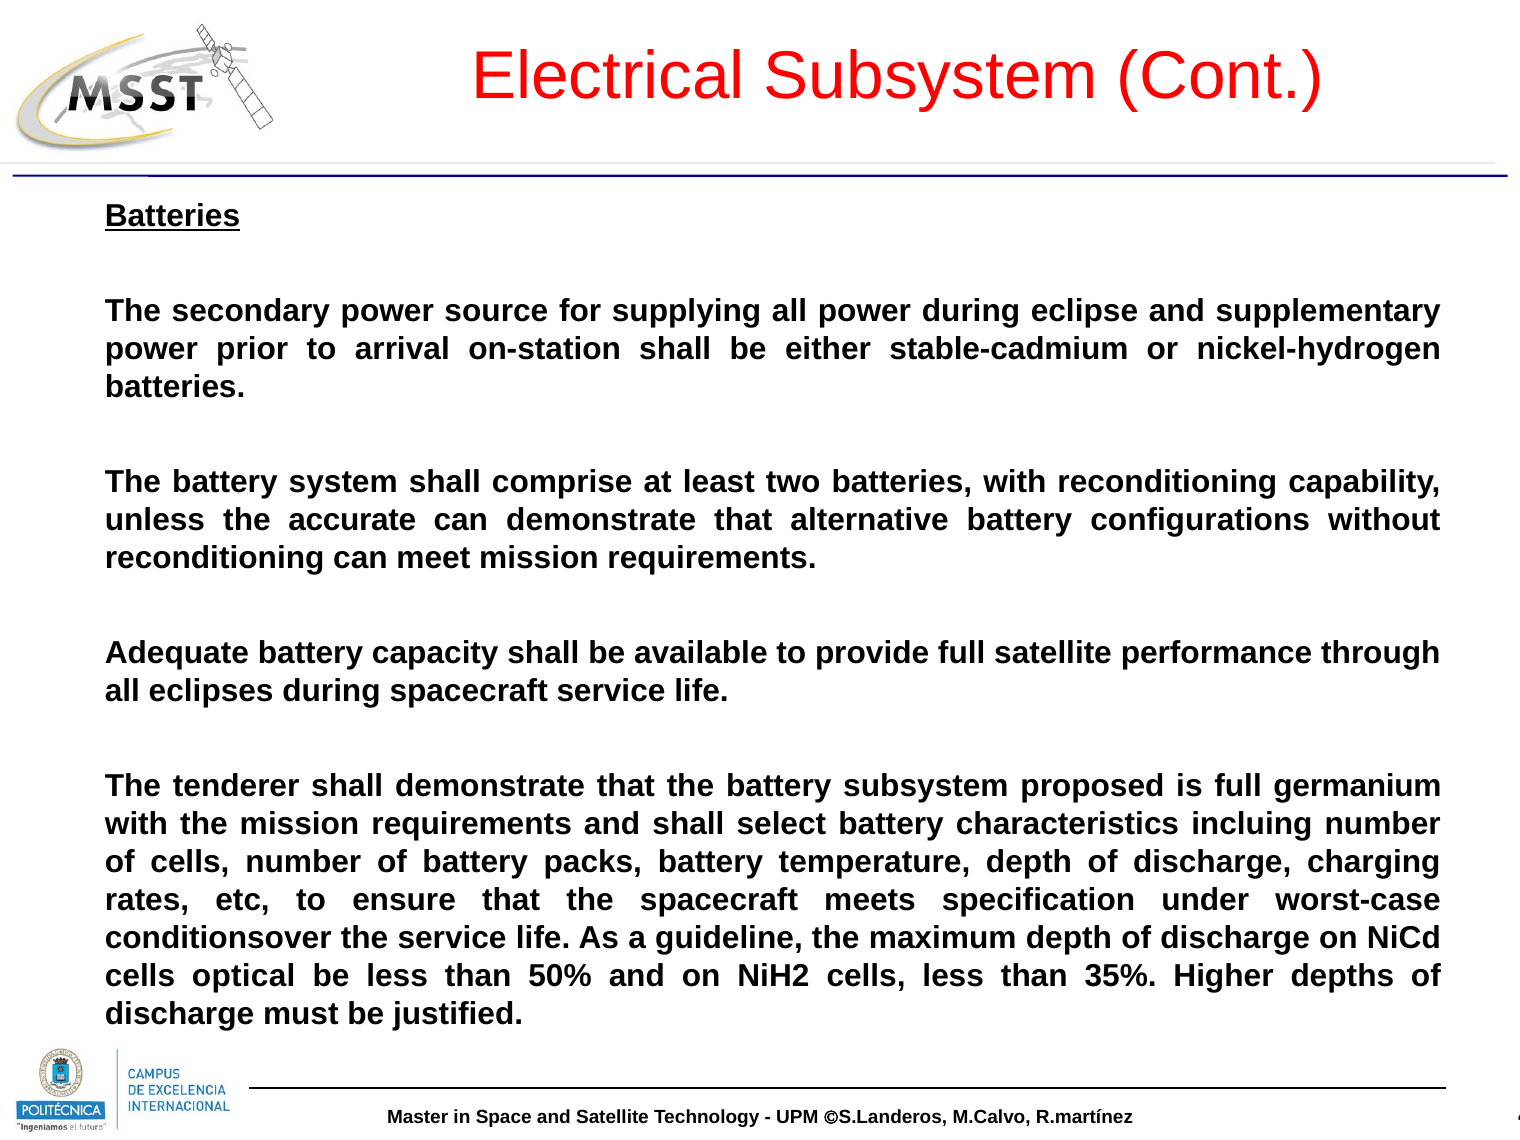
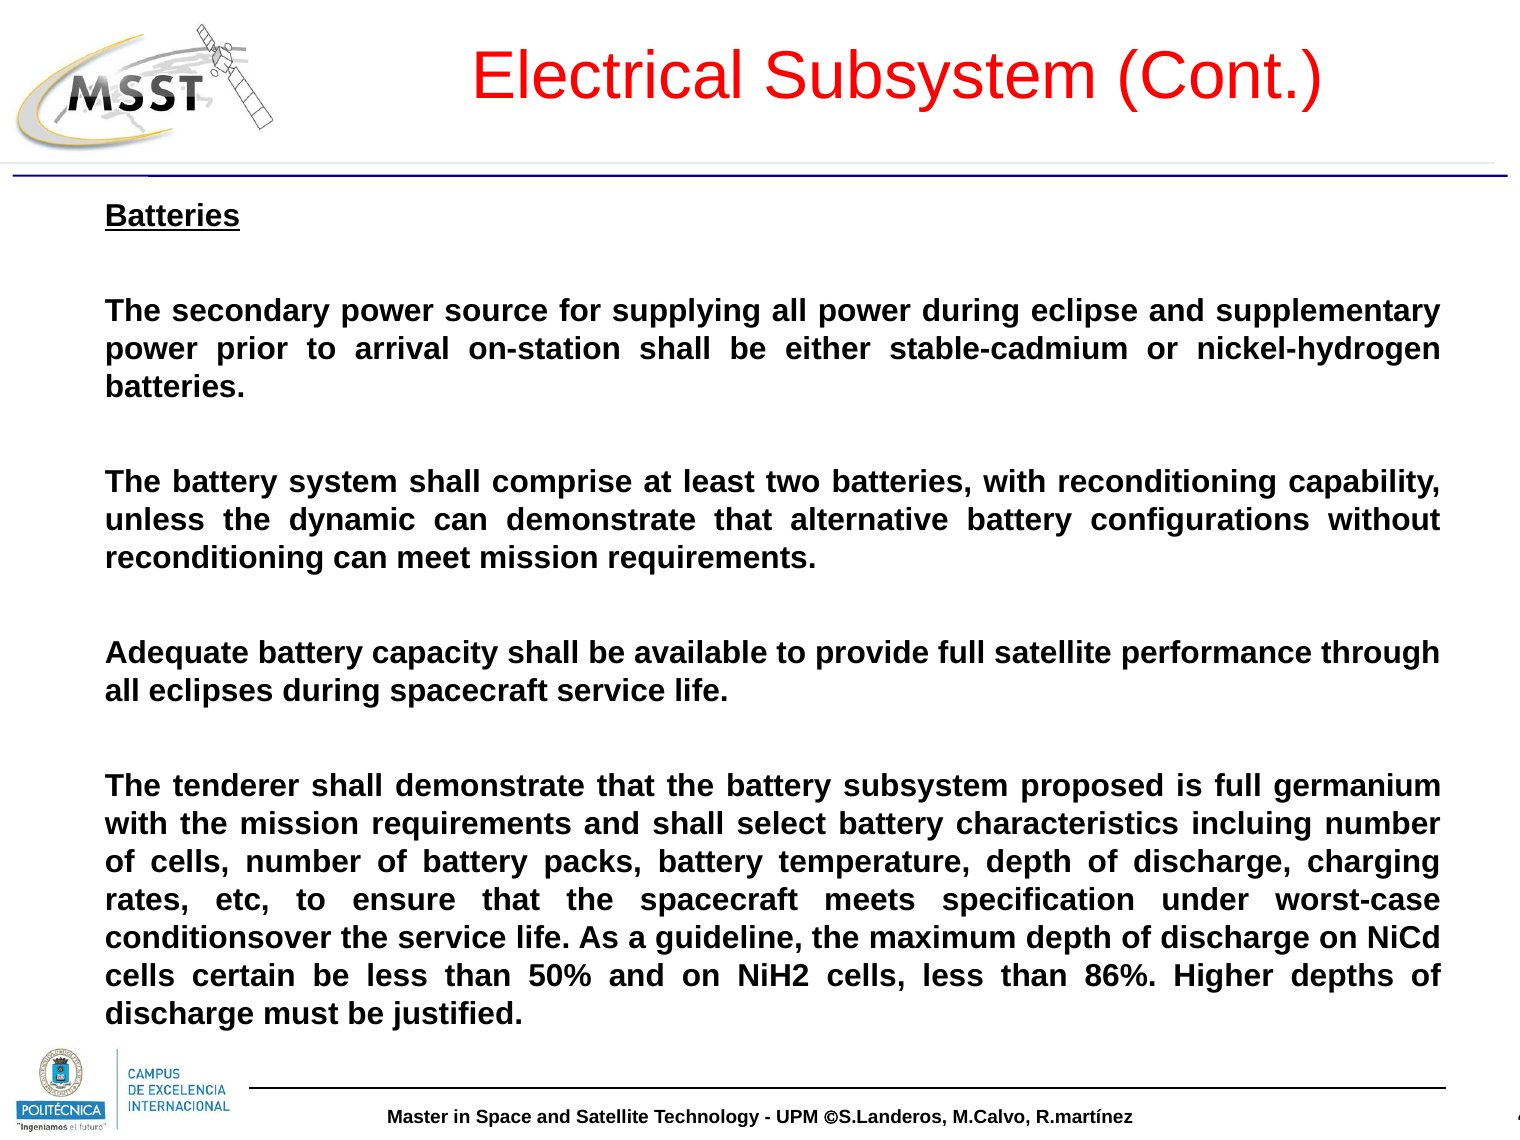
accurate: accurate -> dynamic
optical: optical -> certain
35%: 35% -> 86%
